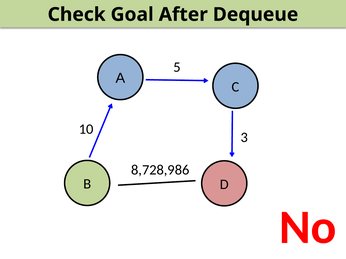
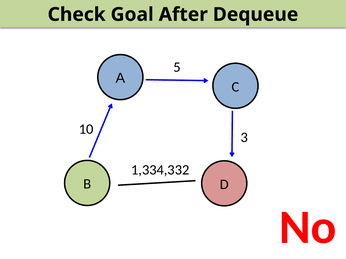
8,728,986: 8,728,986 -> 1,334,332
